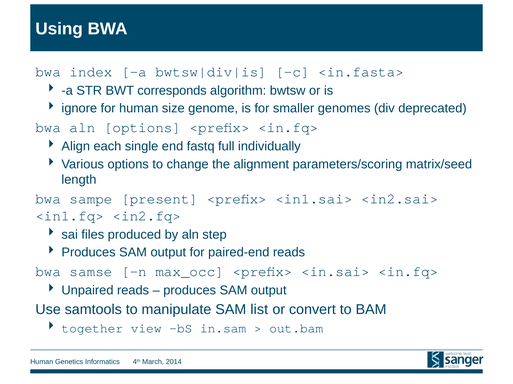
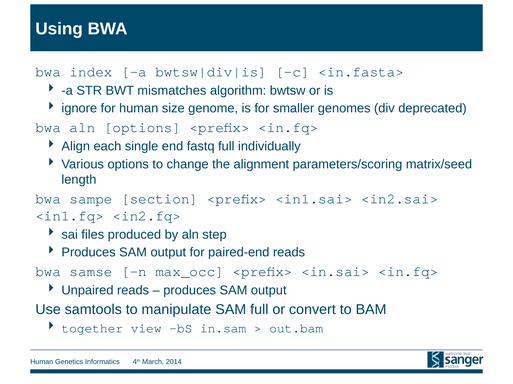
corresponds: corresponds -> mismatches
present: present -> section
SAM list: list -> full
